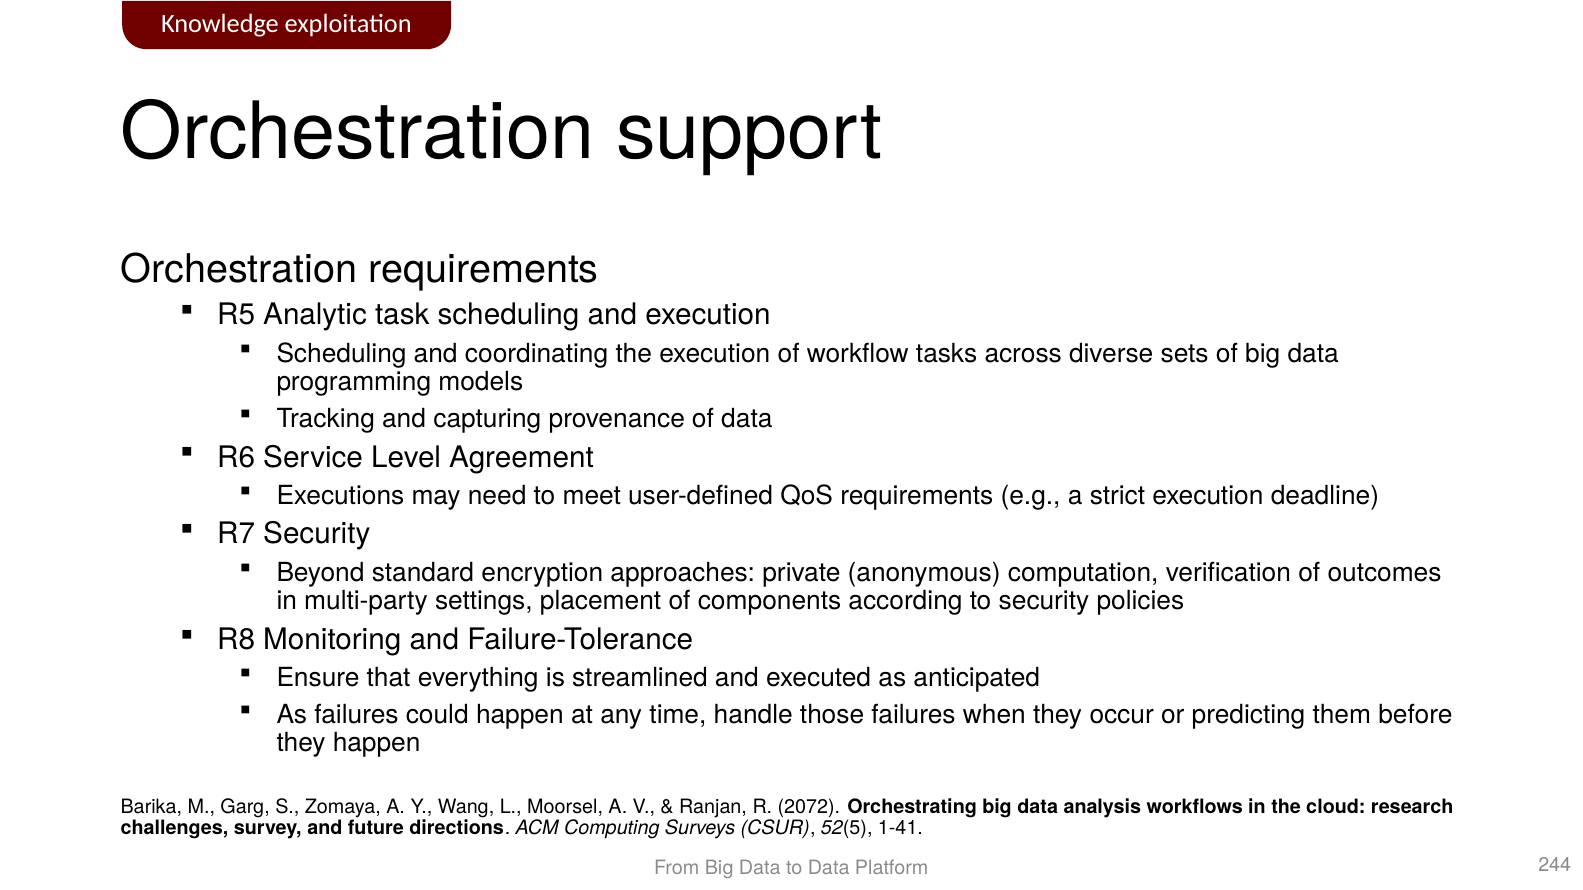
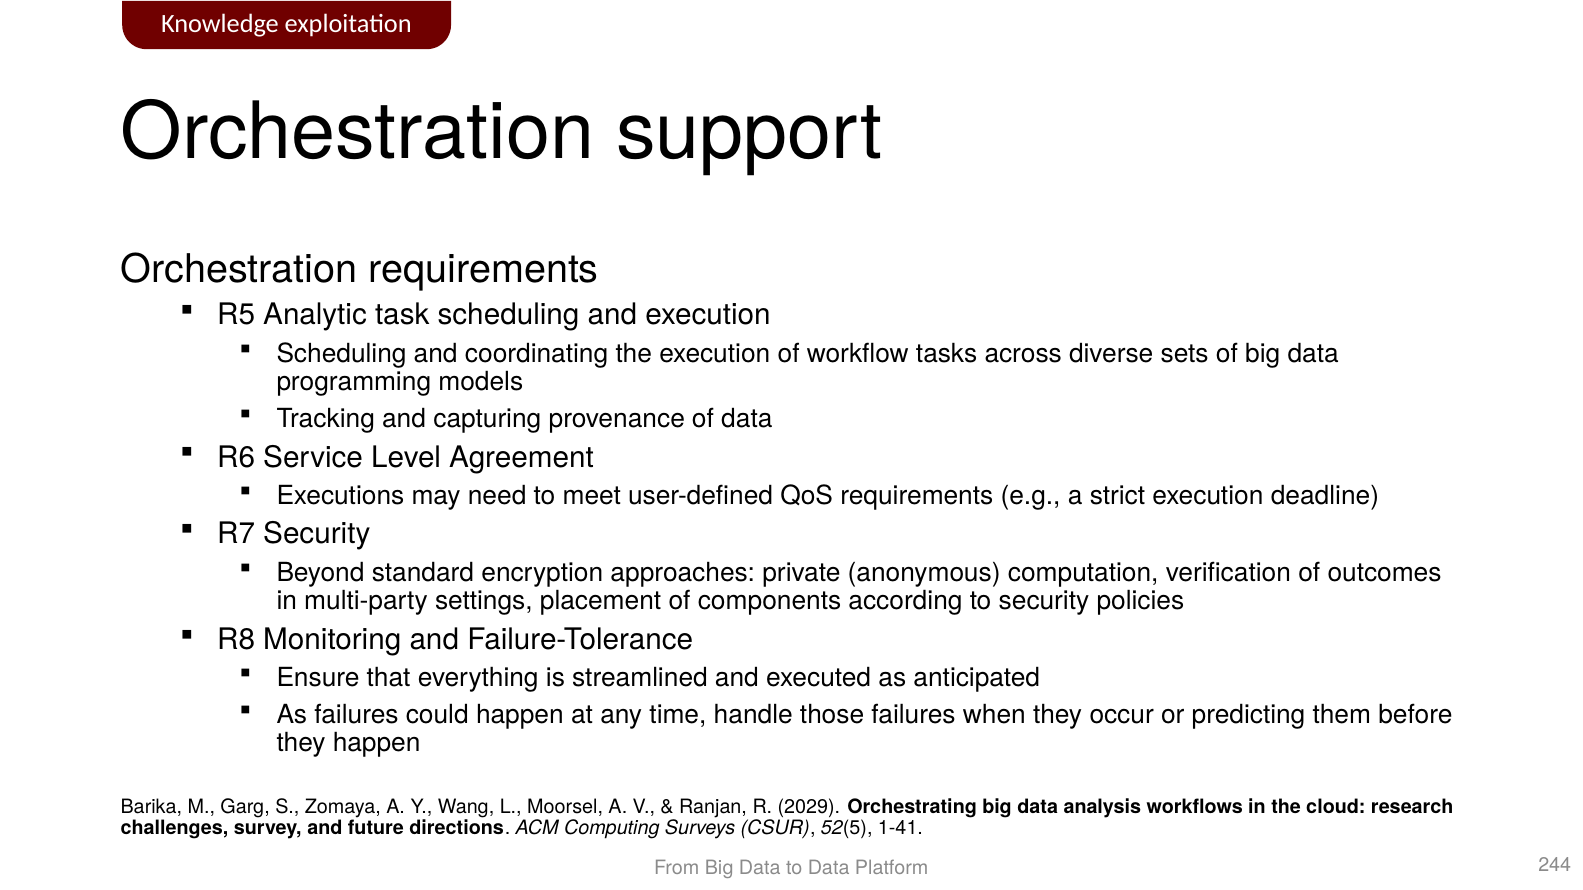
2072: 2072 -> 2029
